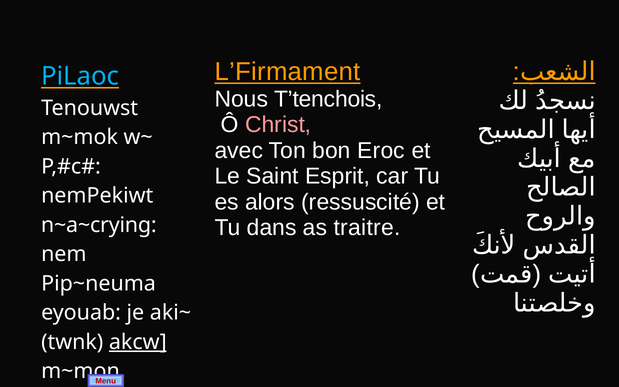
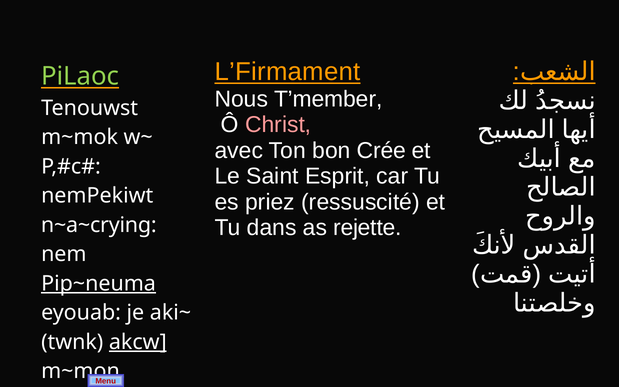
PiLaoc colour: light blue -> light green
T’tenchois: T’tenchois -> T’member
Eroc: Eroc -> Crée
alors: alors -> priez
traitre: traitre -> rejette
Pip~neuma underline: none -> present
